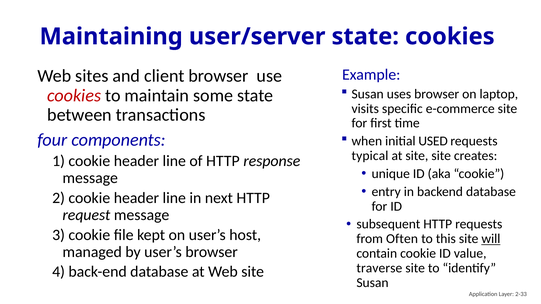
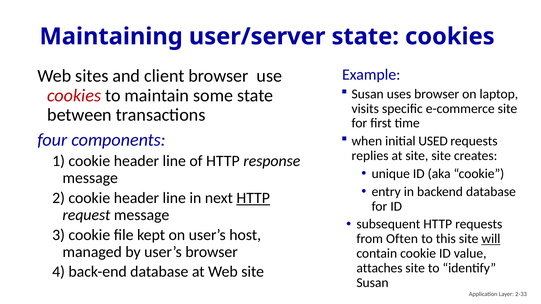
typical: typical -> replies
HTTP at (253, 198) underline: none -> present
traverse: traverse -> attaches
